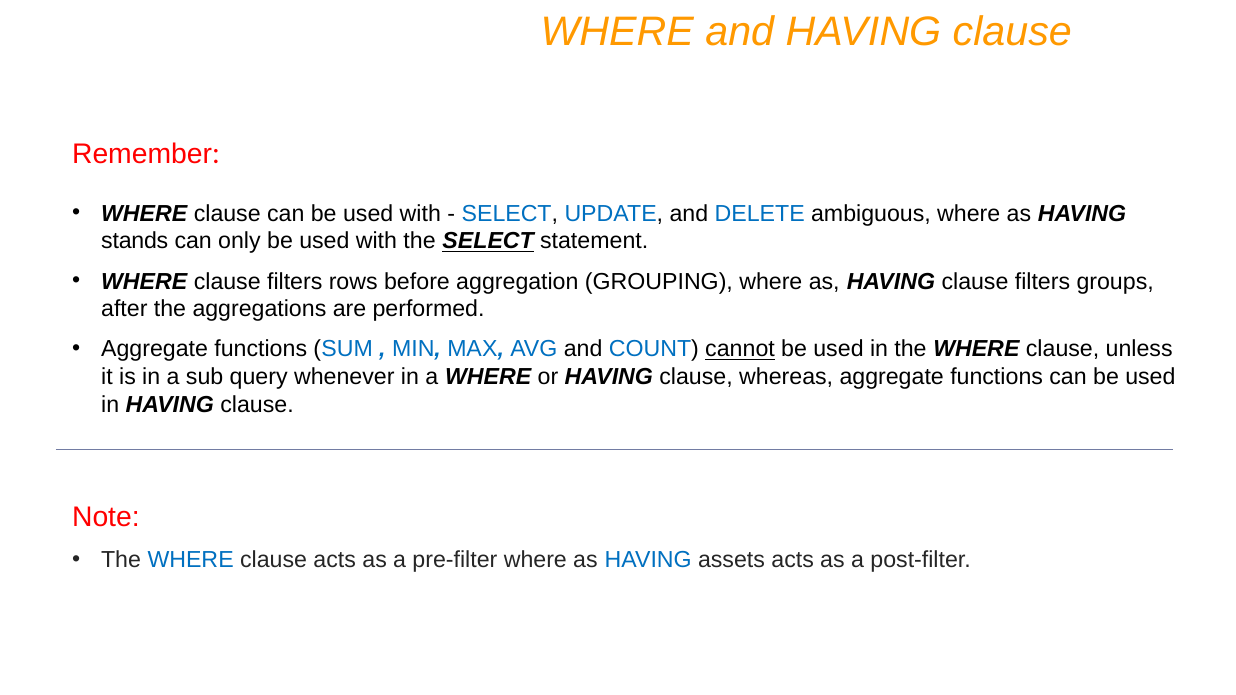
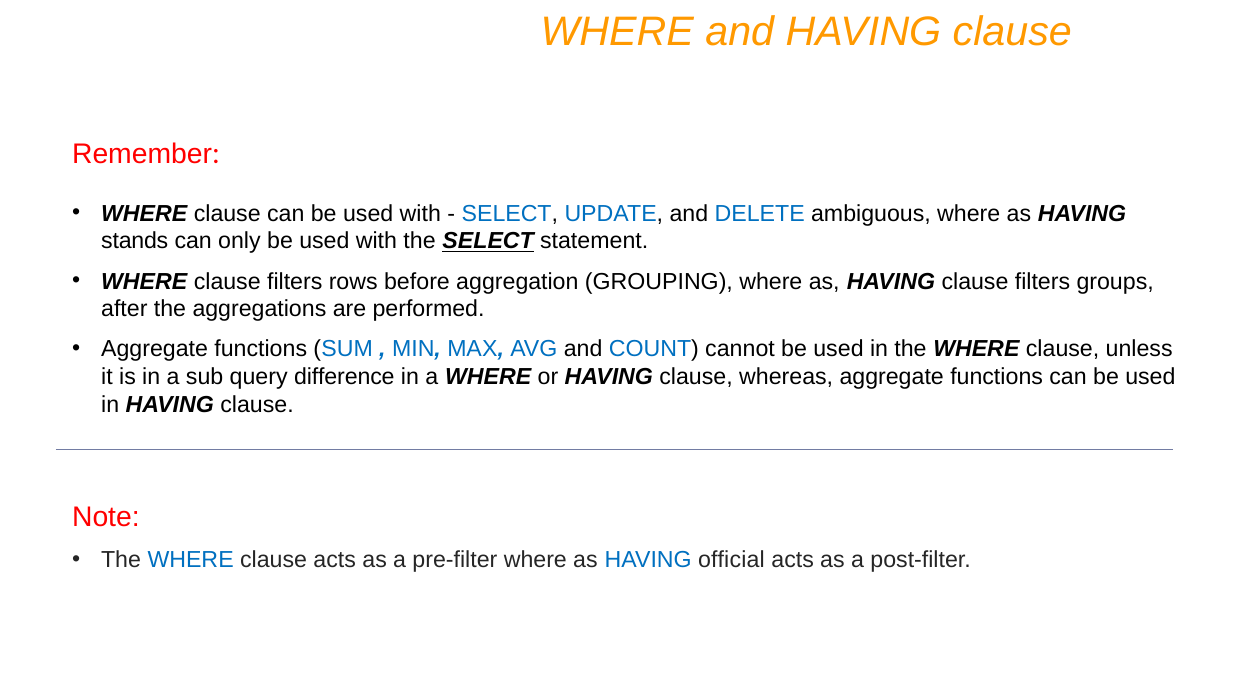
cannot underline: present -> none
whenever: whenever -> difference
assets: assets -> official
